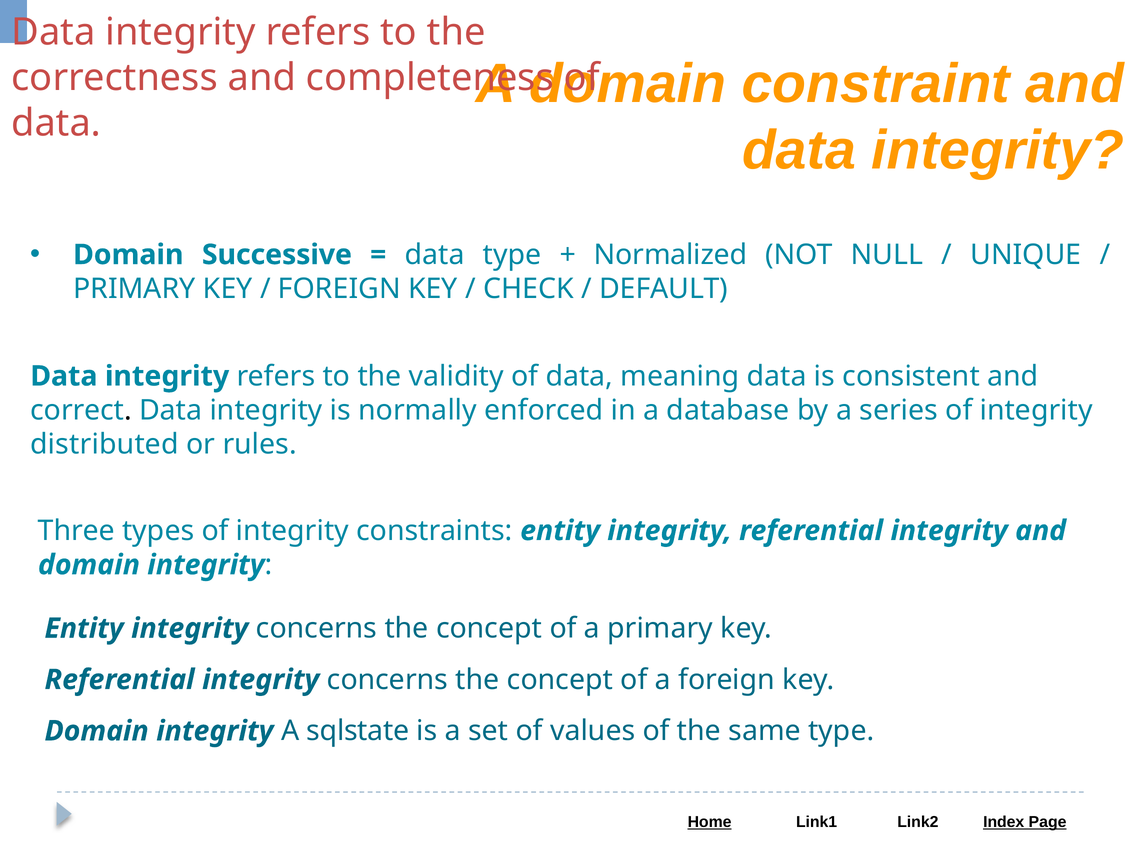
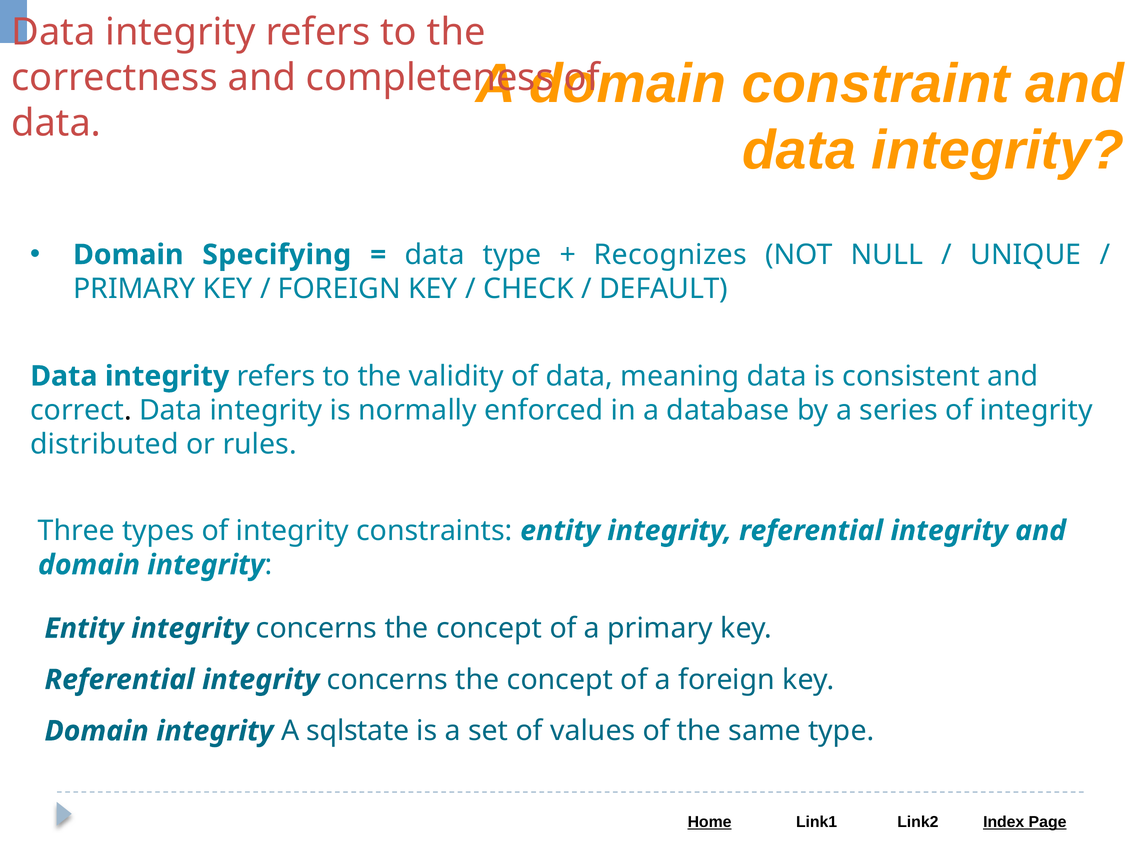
Successive: Successive -> Specifying
Normalized: Normalized -> Recognizes
